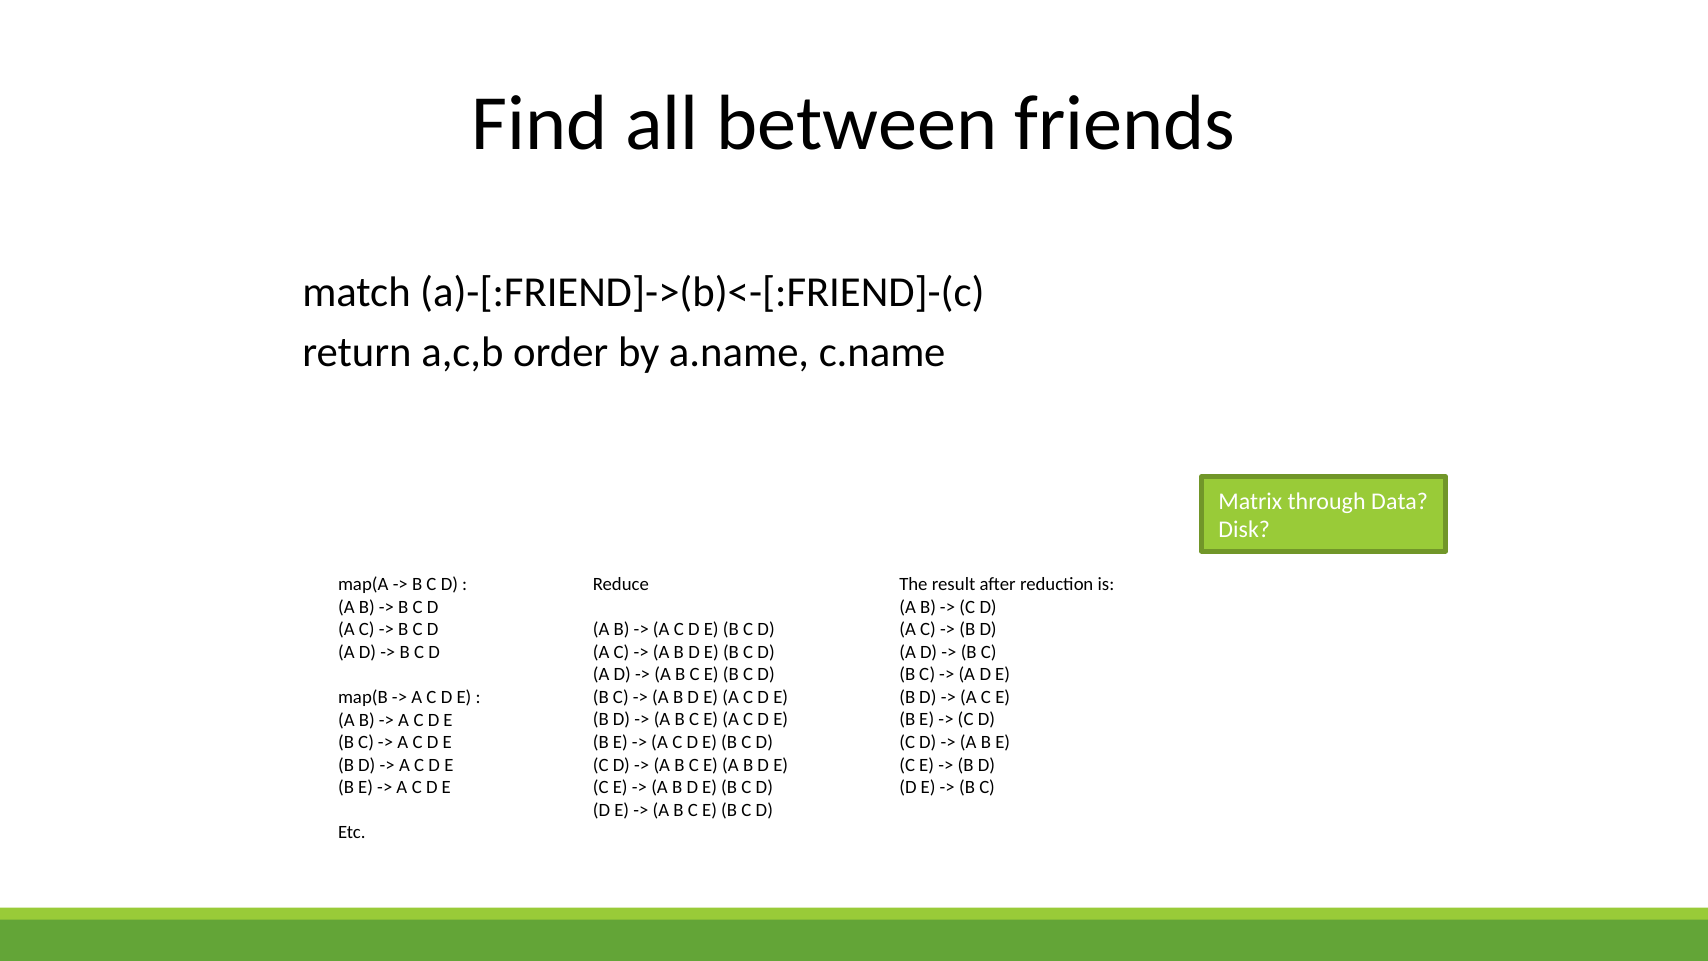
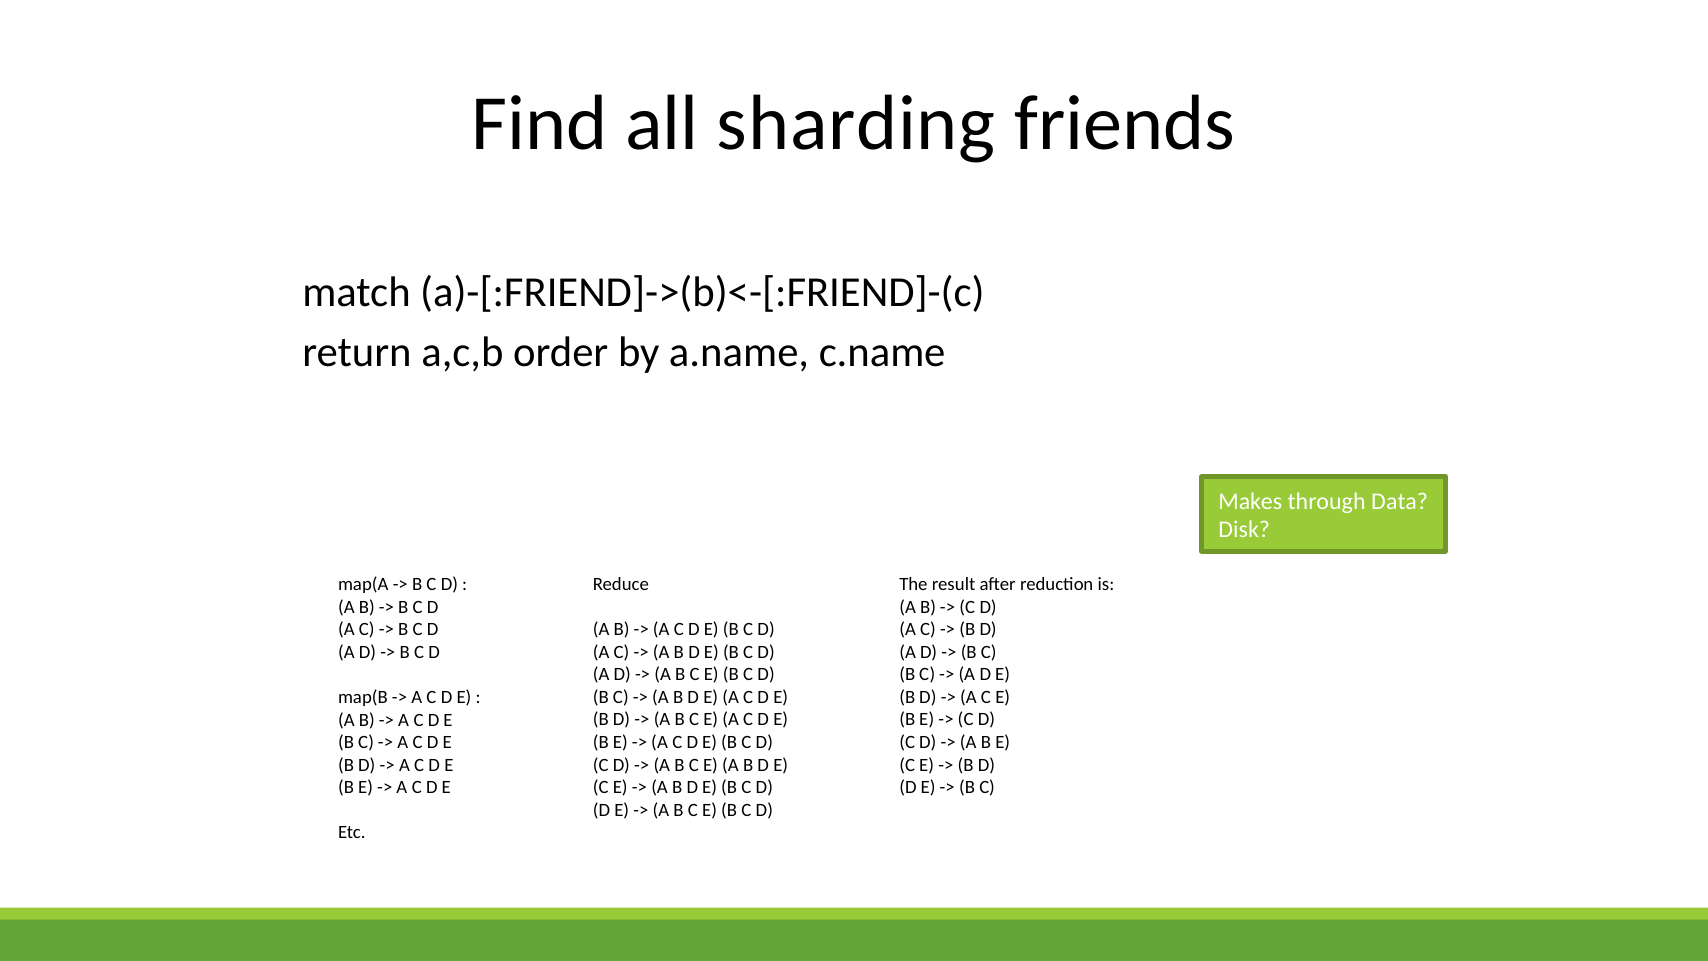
between: between -> sharding
Matrix: Matrix -> Makes
